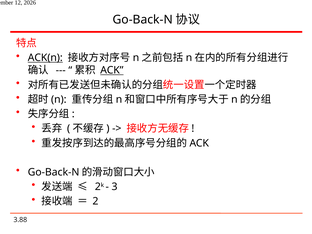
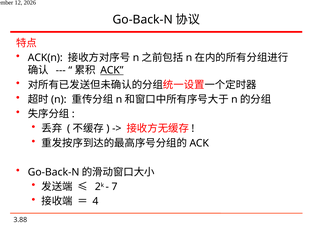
ACK(n underline: present -> none
3: 3 -> 7
2: 2 -> 4
